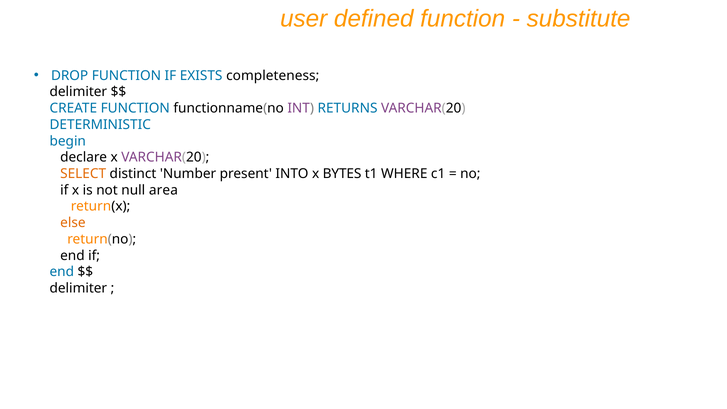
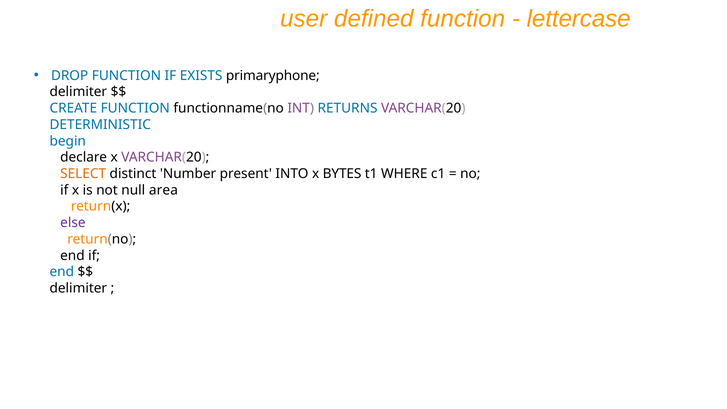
substitute: substitute -> lettercase
completeness: completeness -> primaryphone
else colour: orange -> purple
